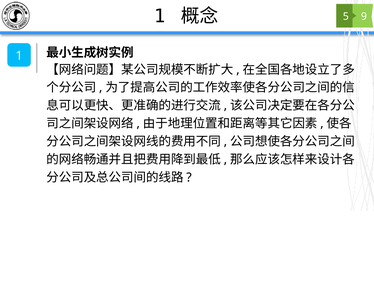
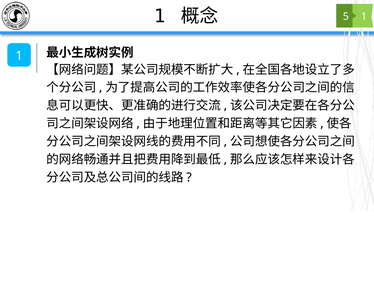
9 at (364, 16): 9 -> 1
